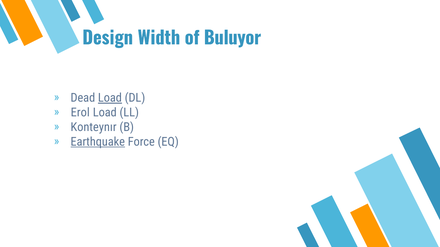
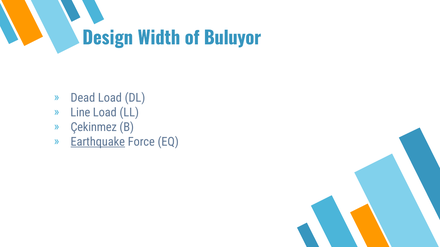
Load at (110, 98) underline: present -> none
Erol: Erol -> Line
Konteynır: Konteynır -> Çekinmez
